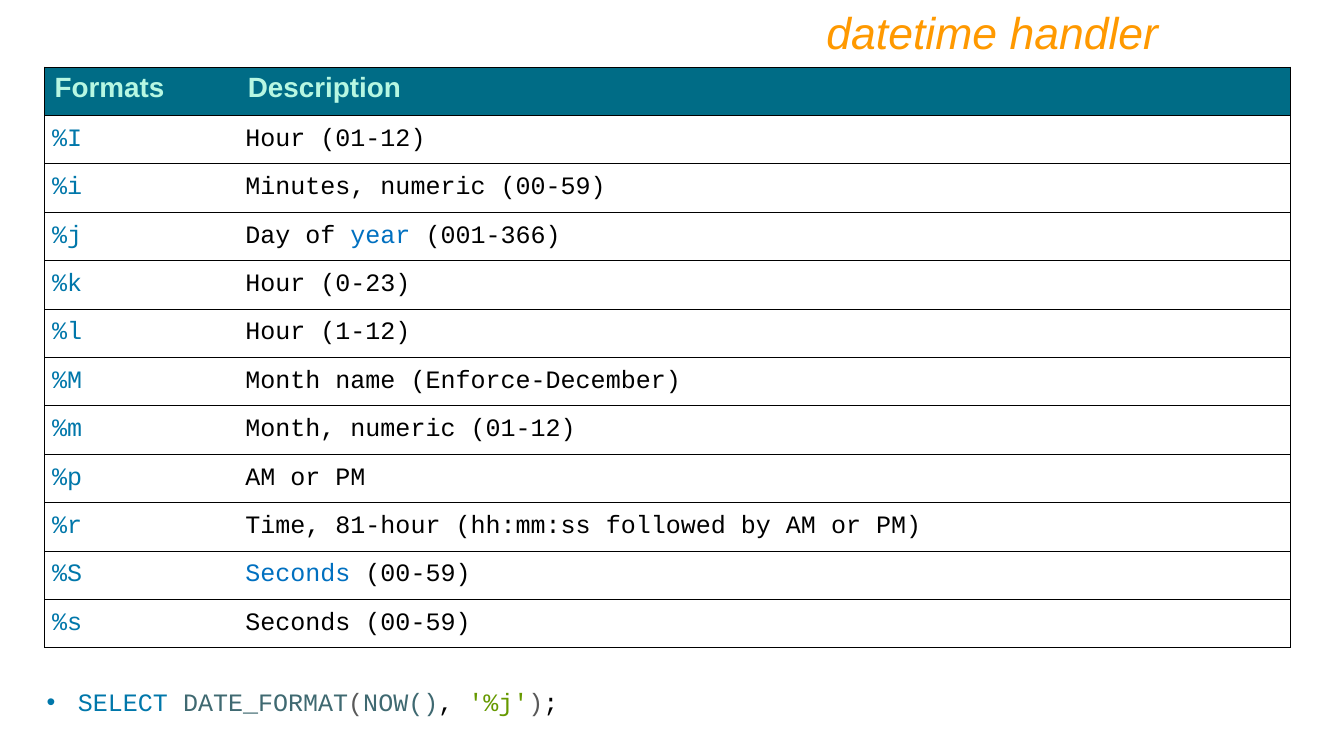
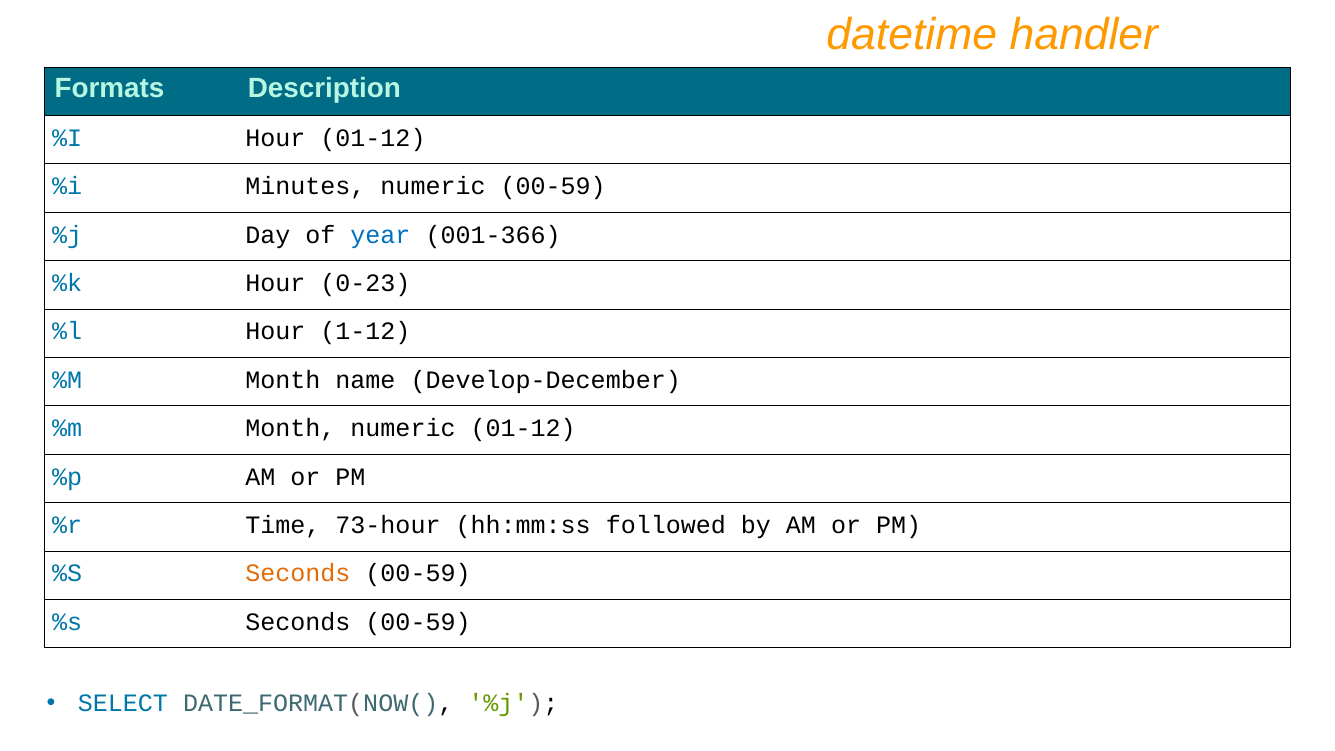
Enforce-December: Enforce-December -> Develop-December
81-hour: 81-hour -> 73-hour
Seconds at (298, 574) colour: blue -> orange
